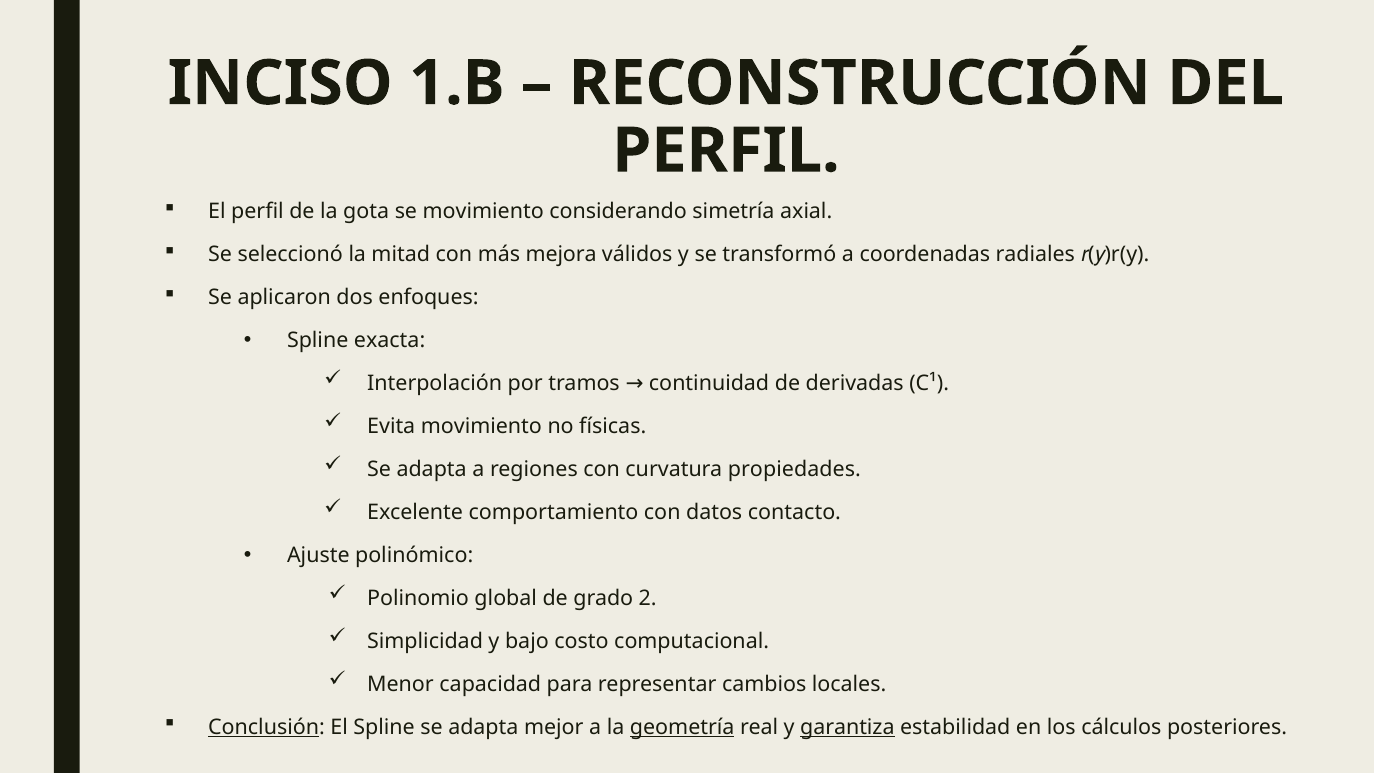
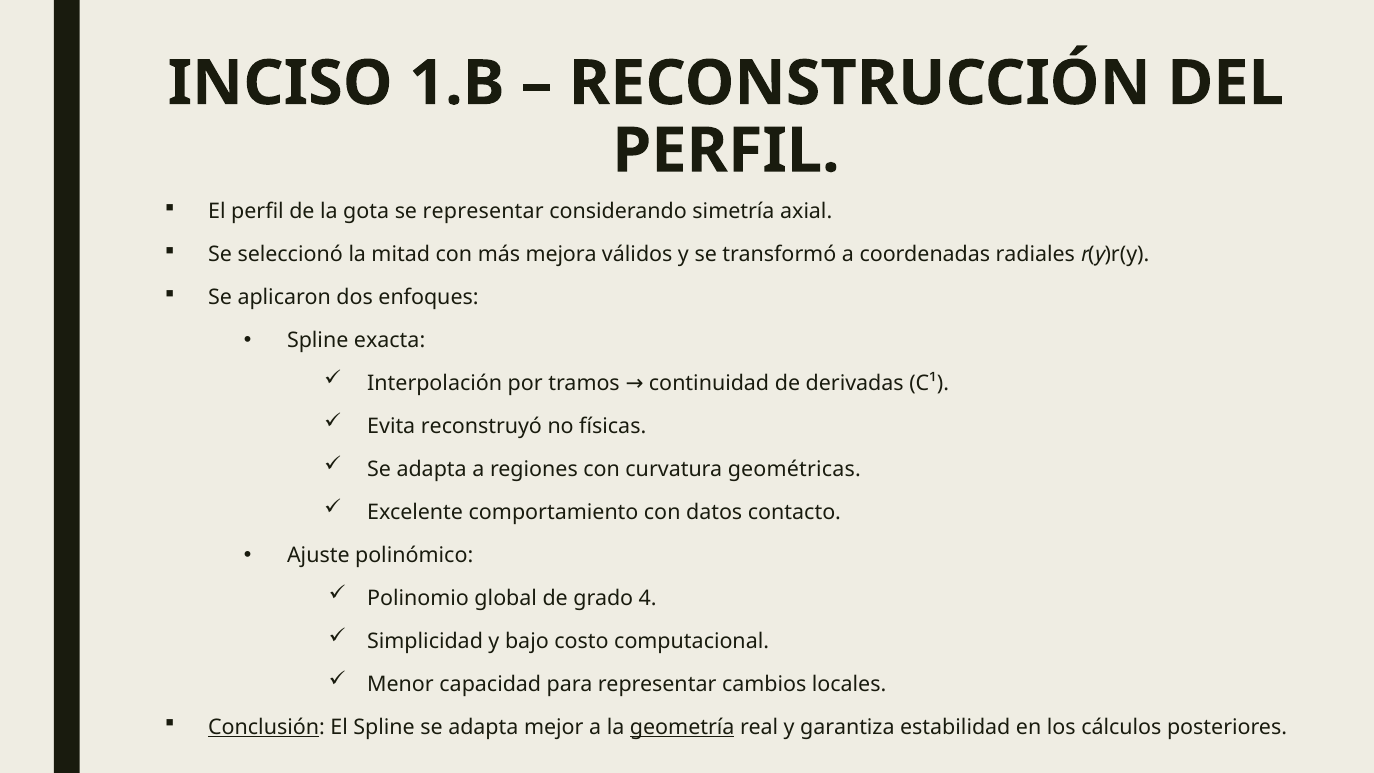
se movimiento: movimiento -> representar
Evita movimiento: movimiento -> reconstruyó
propiedades: propiedades -> geométricas
2: 2 -> 4
garantiza underline: present -> none
